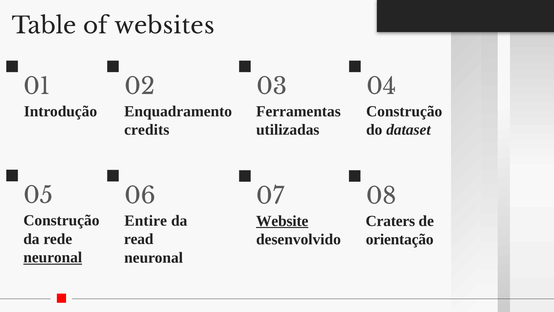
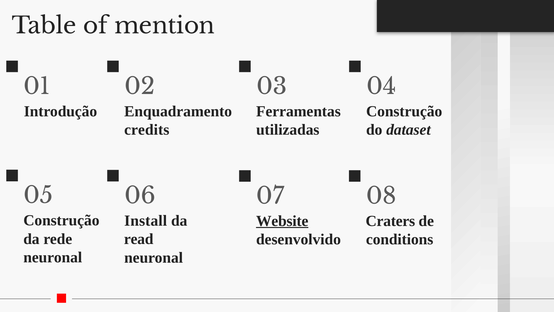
websites: websites -> mention
Entire: Entire -> Install
orientação: orientação -> conditions
neuronal at (53, 257) underline: present -> none
